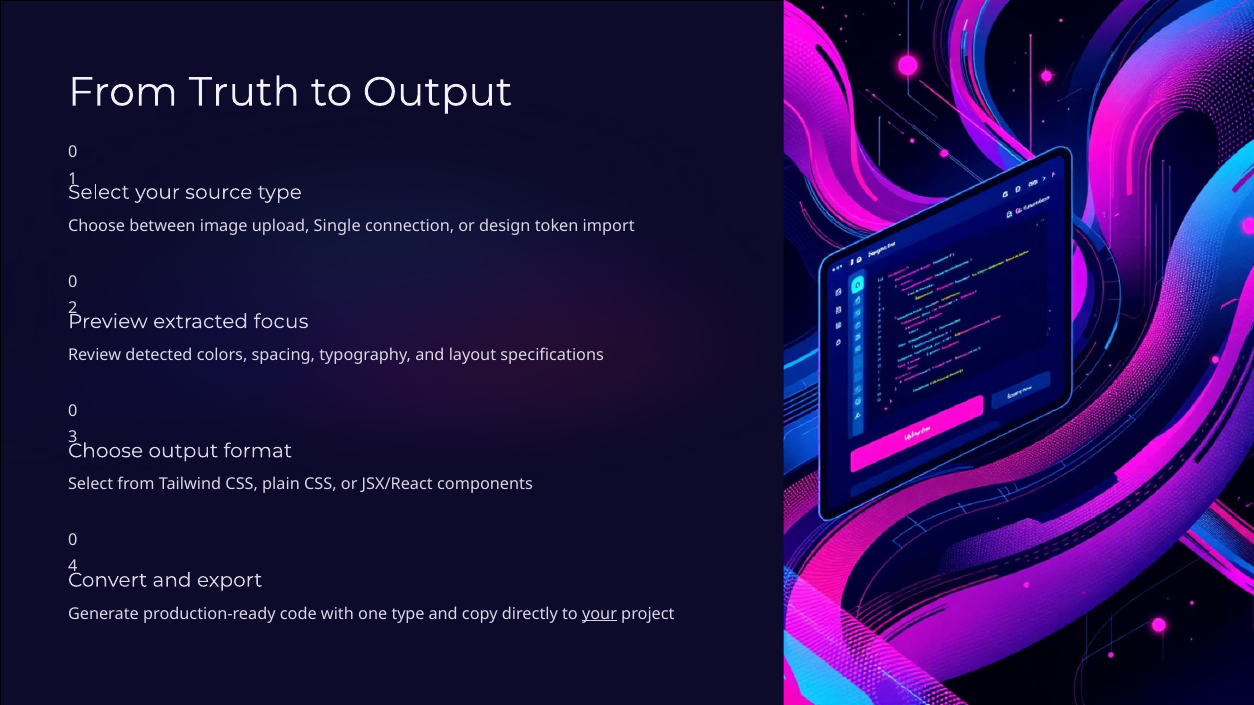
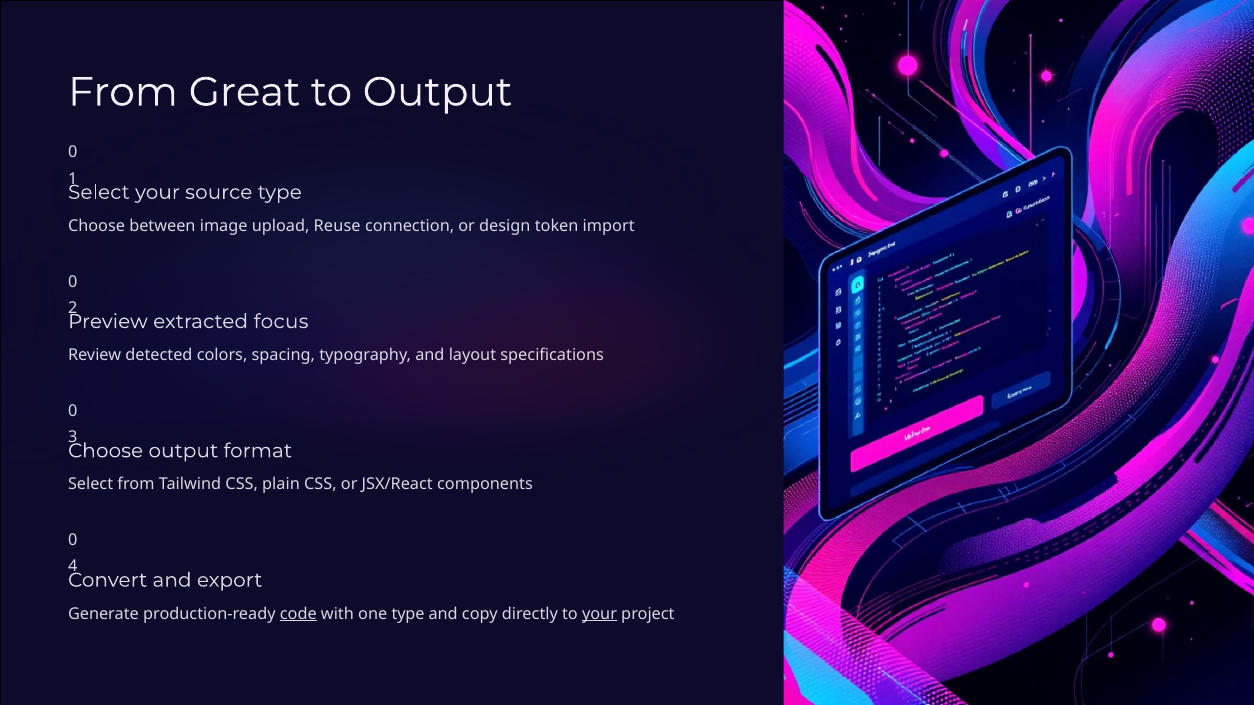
Truth: Truth -> Great
Single: Single -> Reuse
code underline: none -> present
